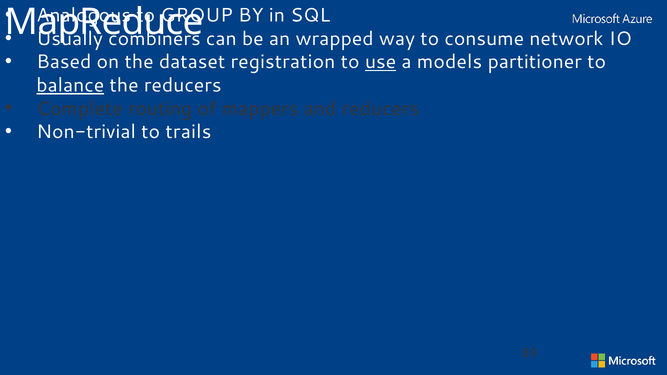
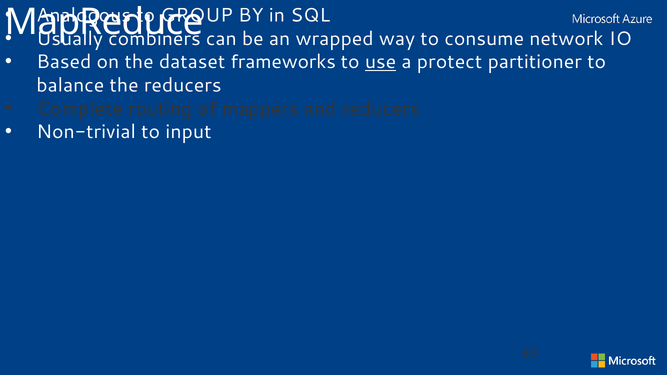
registration: registration -> frameworks
models: models -> protect
balance underline: present -> none
trails: trails -> input
